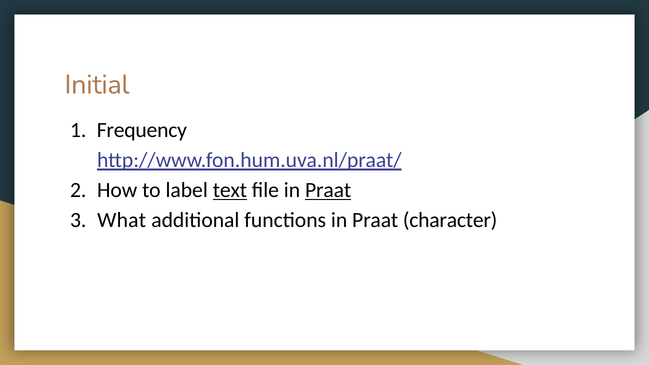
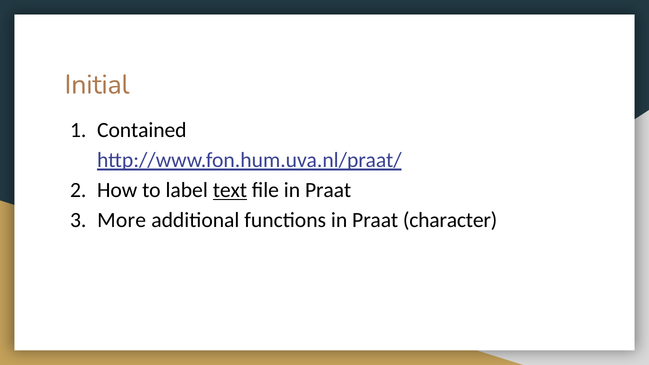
Frequency: Frequency -> Contained
Praat at (328, 190) underline: present -> none
What: What -> More
